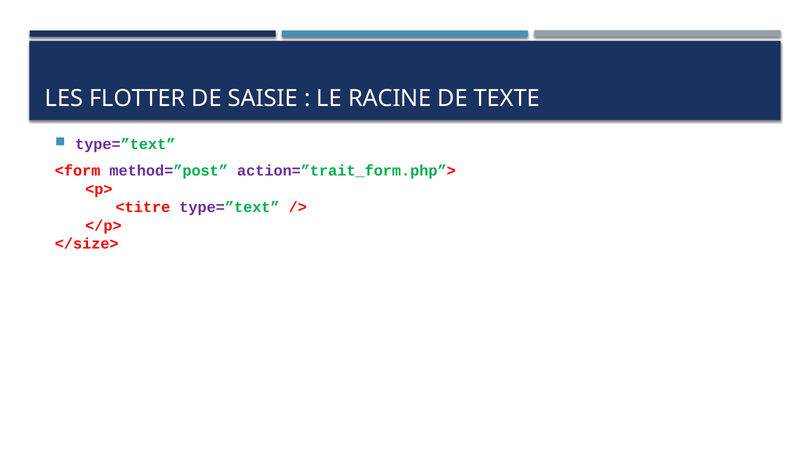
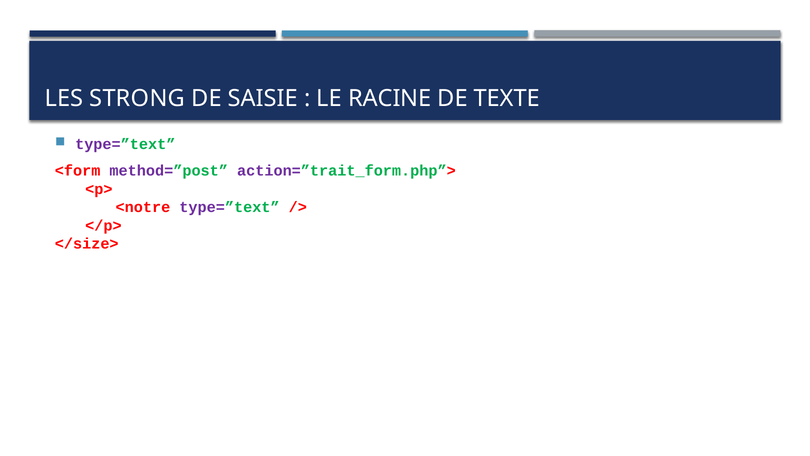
FLOTTER: FLOTTER -> STRONG
<titre: <titre -> <notre
